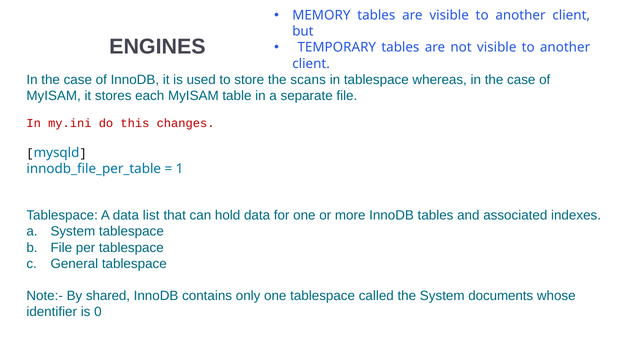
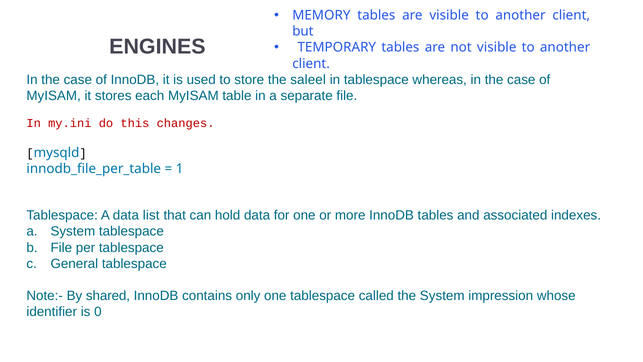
scans: scans -> saleel
documents: documents -> impression
